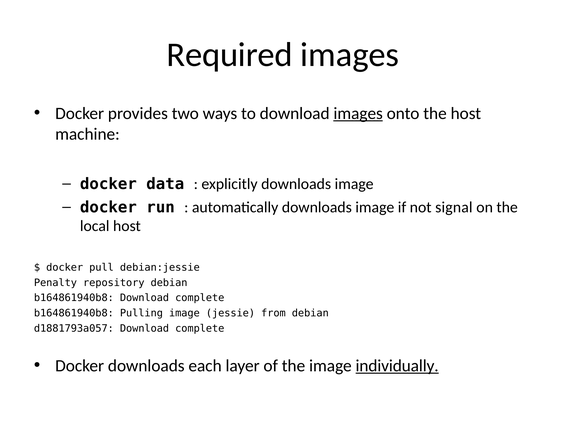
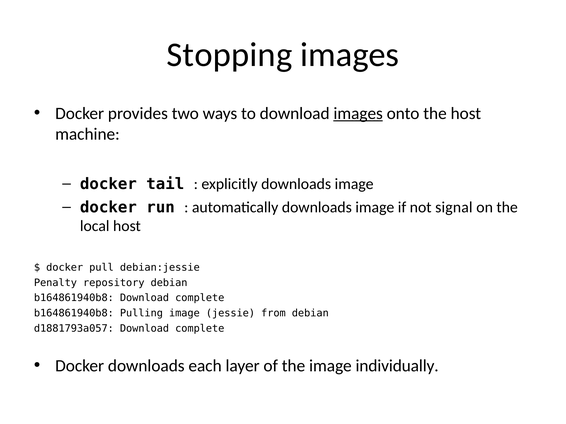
Required: Required -> Stopping
data: data -> tail
individually underline: present -> none
